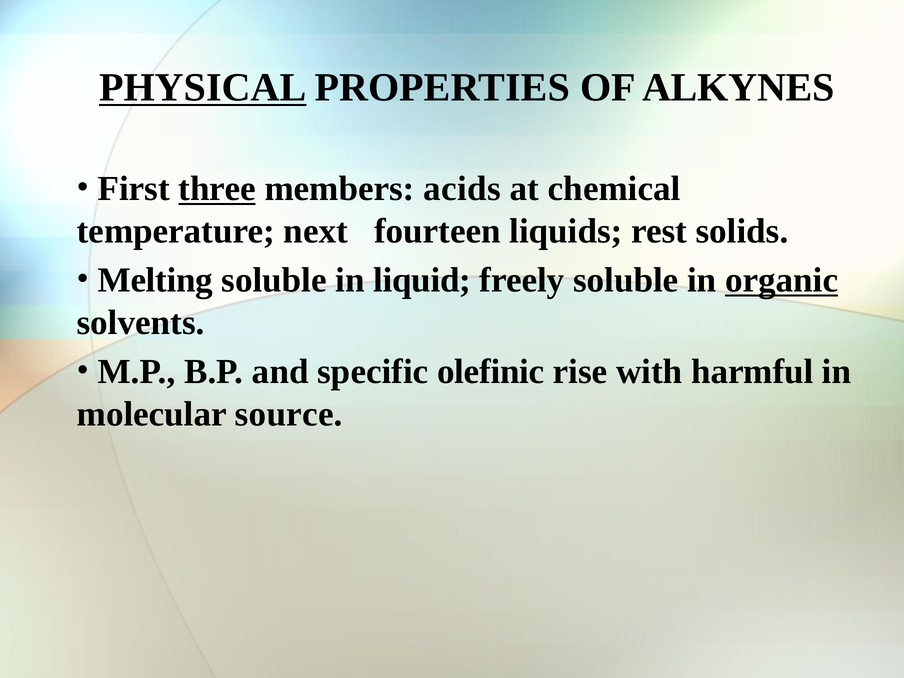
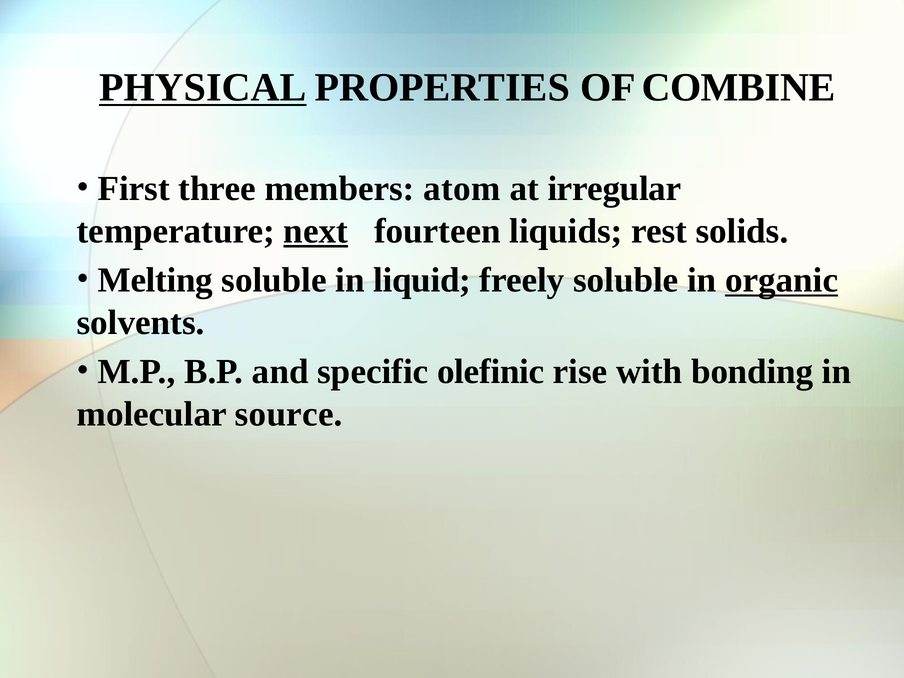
ALKYNES: ALKYNES -> COMBINE
three underline: present -> none
acids: acids -> atom
chemical: chemical -> irregular
next underline: none -> present
harmful: harmful -> bonding
